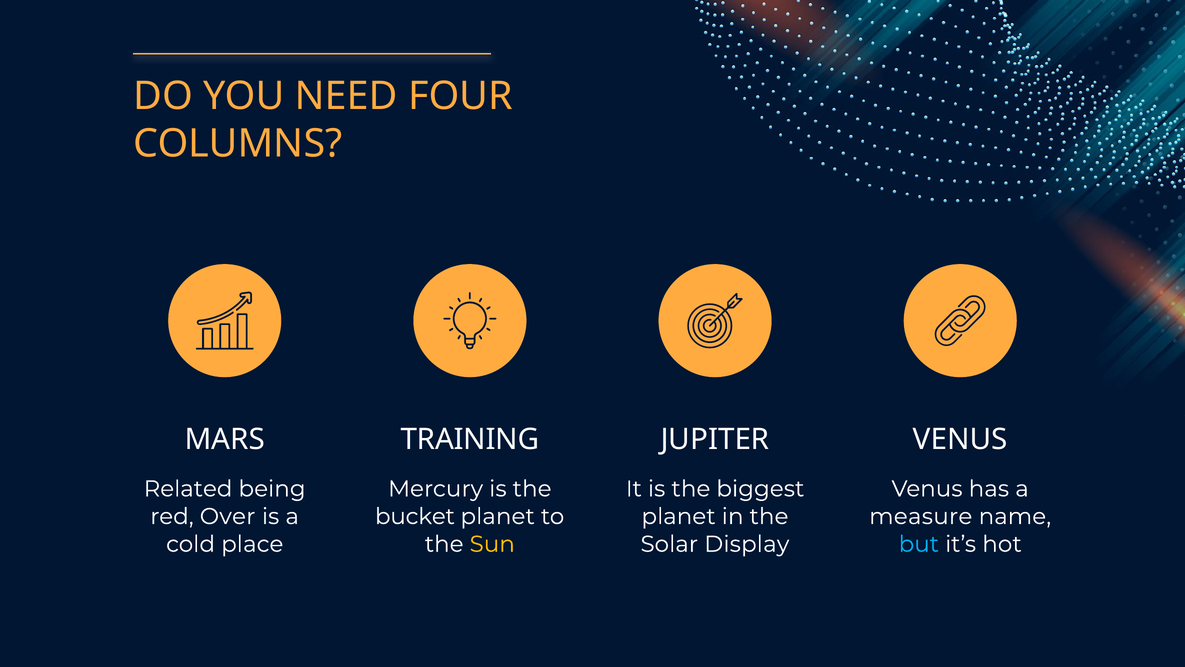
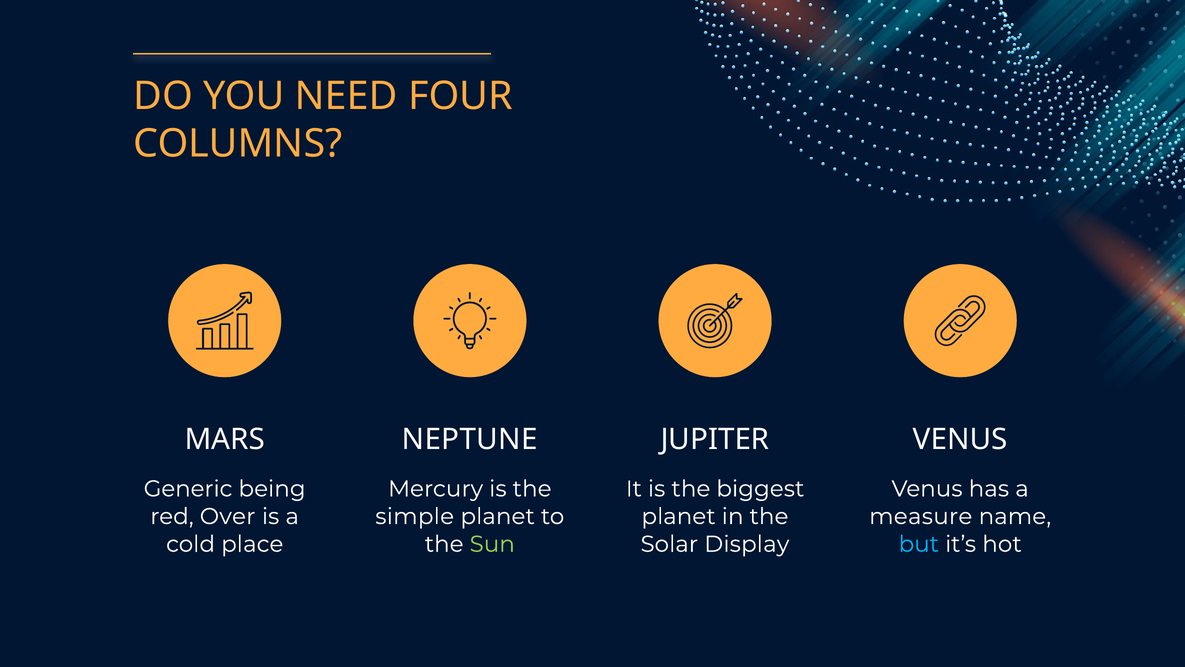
TRAINING: TRAINING -> NEPTUNE
Related: Related -> Generic
bucket: bucket -> simple
Sun colour: yellow -> light green
